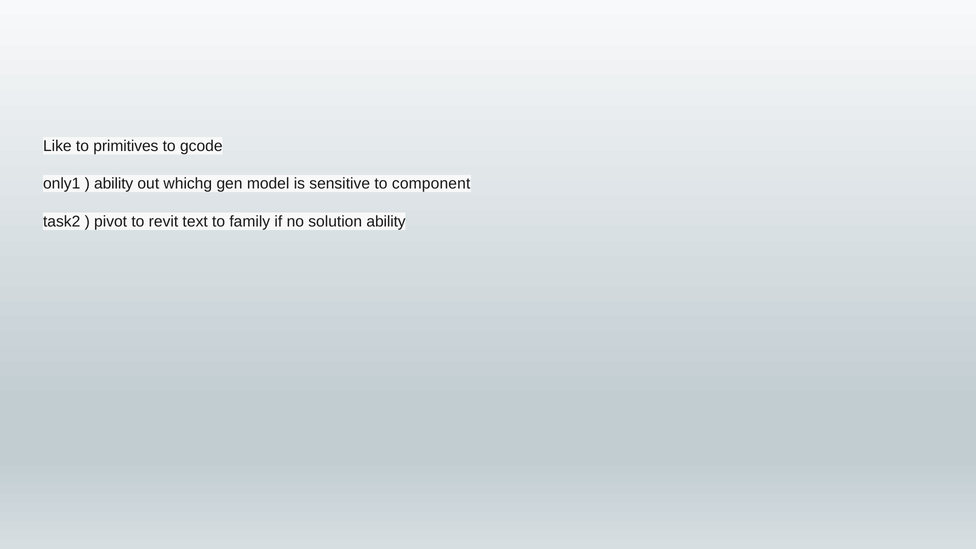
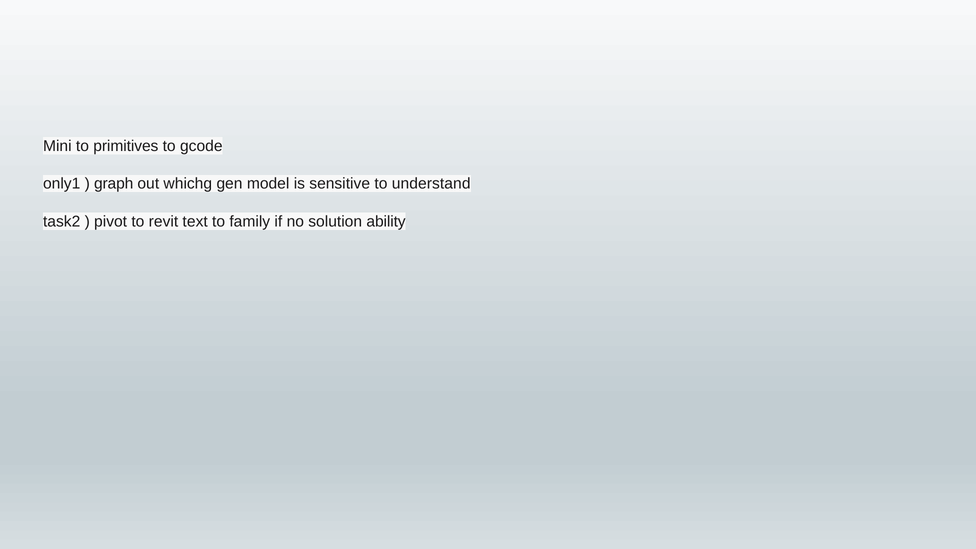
Like: Like -> Mini
ability at (114, 184): ability -> graph
component: component -> understand
